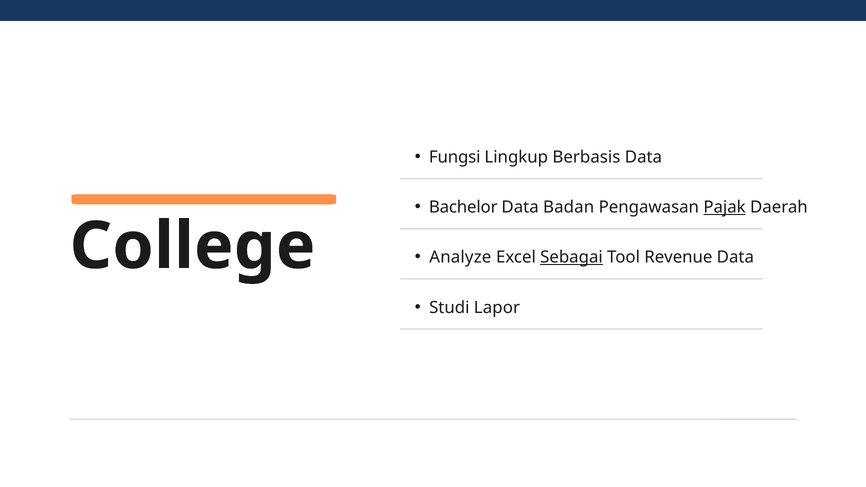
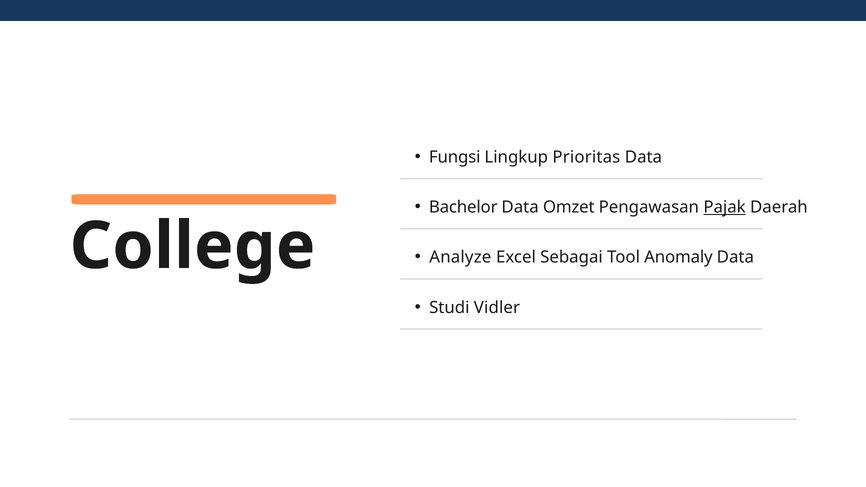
Berbasis: Berbasis -> Prioritas
Badan: Badan -> Omzet
Sebagai underline: present -> none
Revenue: Revenue -> Anomaly
Lapor: Lapor -> Vidler
